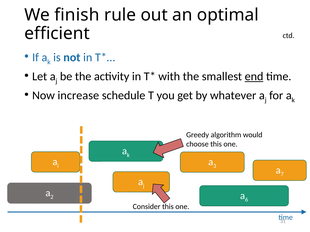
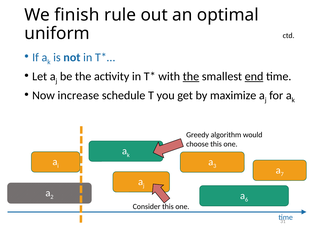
efficient: efficient -> uniform
the at (191, 77) underline: none -> present
whatever: whatever -> maximize
